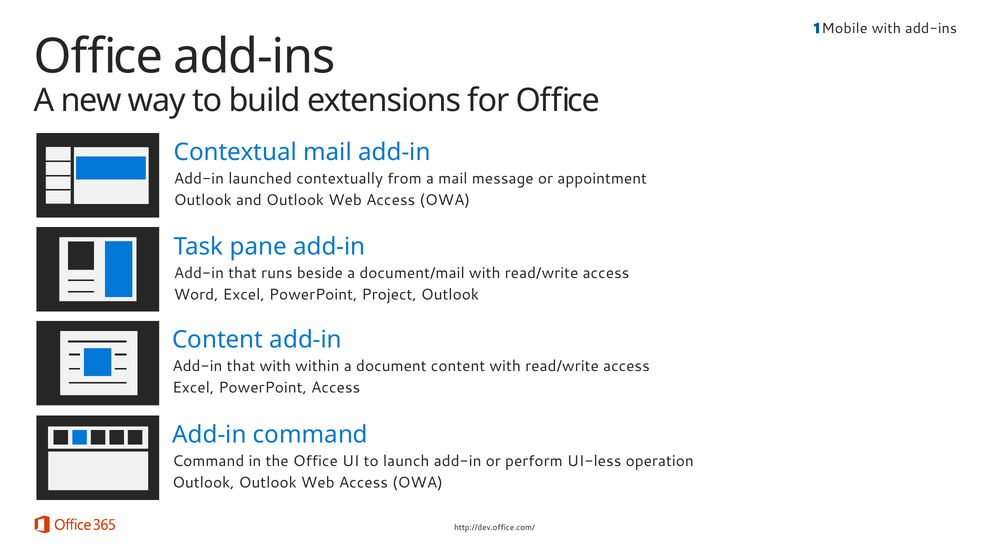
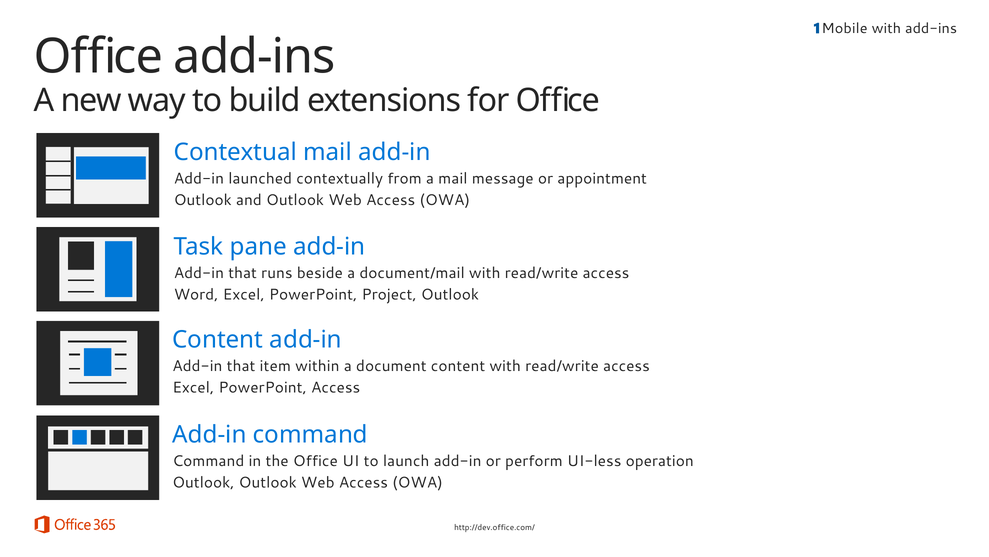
that with: with -> item
